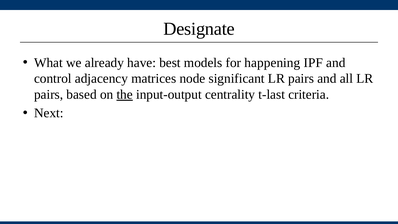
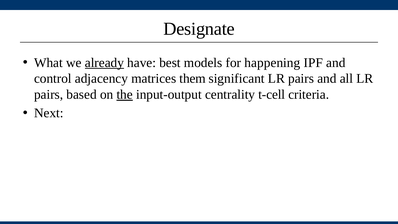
already underline: none -> present
node: node -> them
t-last: t-last -> t-cell
